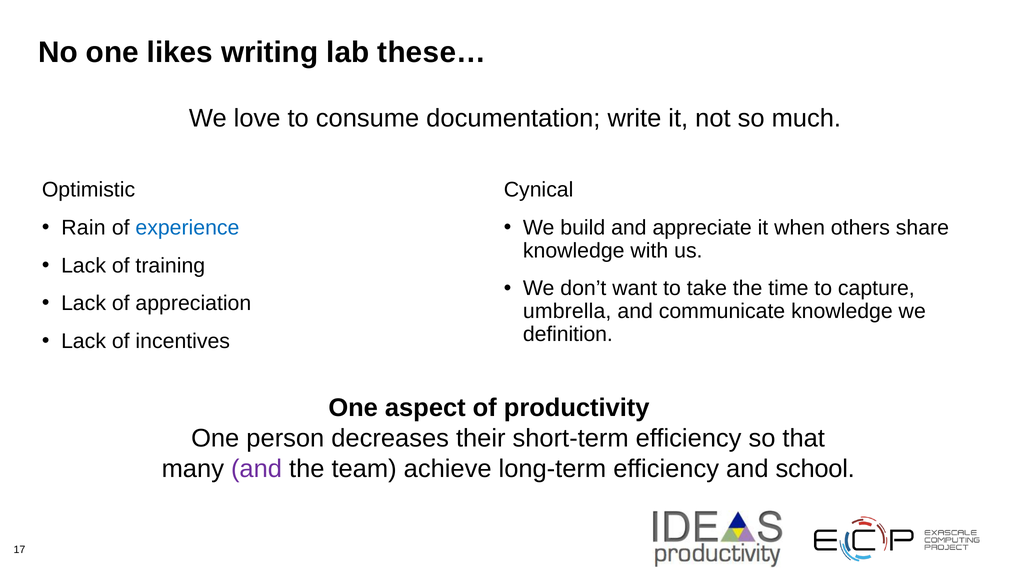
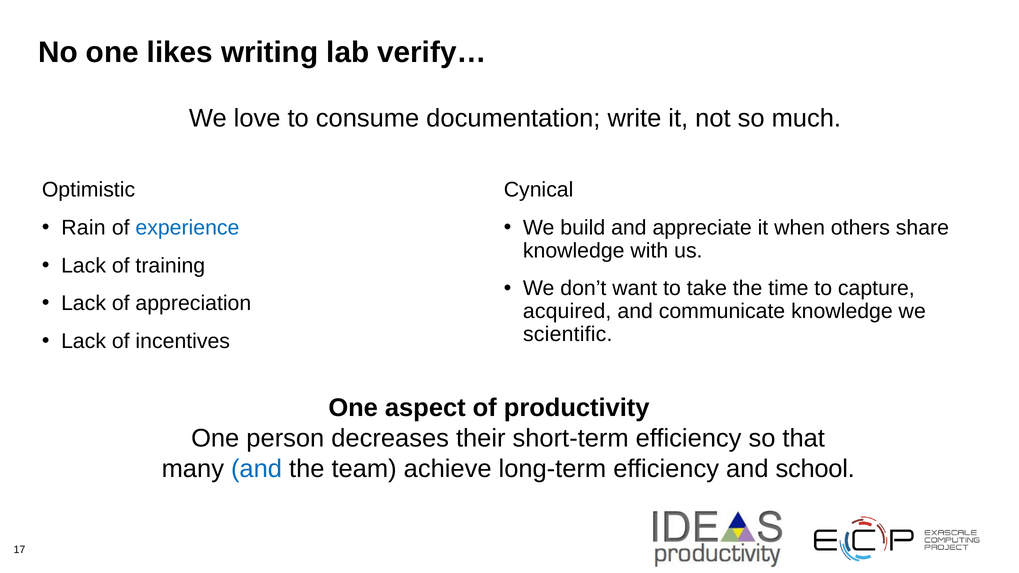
these…: these… -> verify…
umbrella: umbrella -> acquired
definition: definition -> scientific
and at (257, 469) colour: purple -> blue
